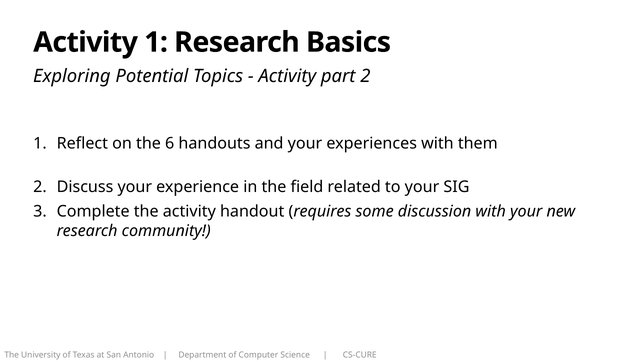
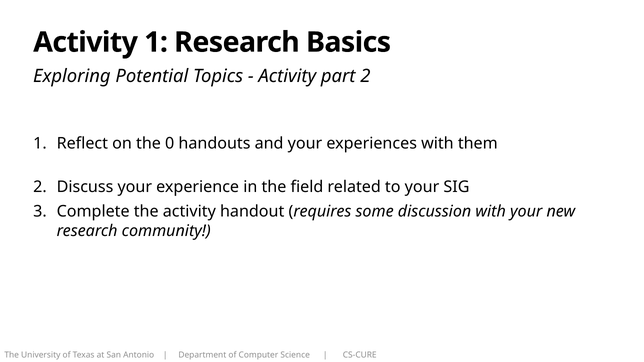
6: 6 -> 0
